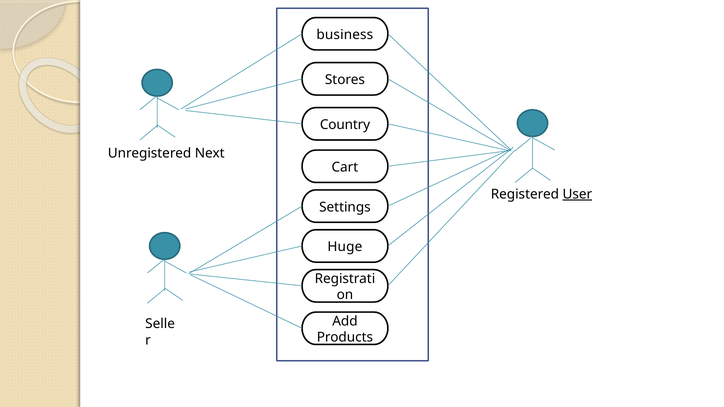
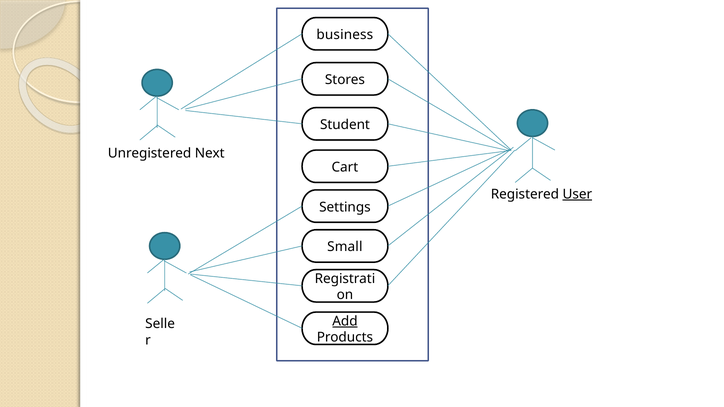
Country: Country -> Student
Huge: Huge -> Small
Add underline: none -> present
